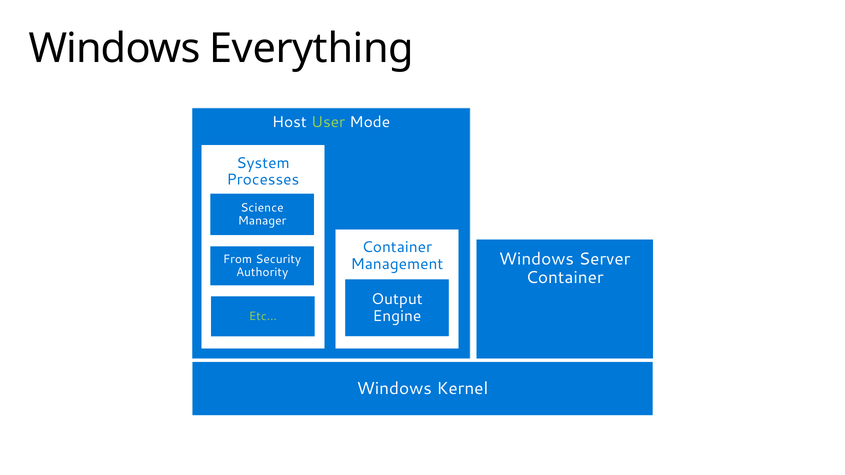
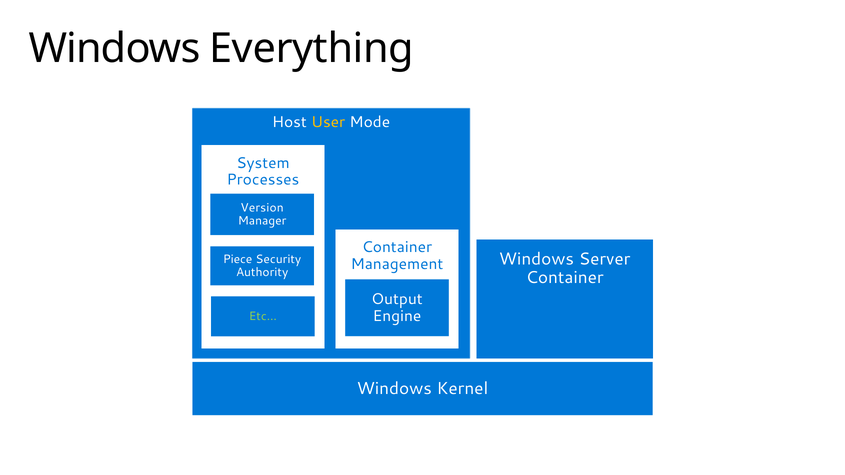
User colour: light green -> yellow
Science: Science -> Version
From: From -> Piece
